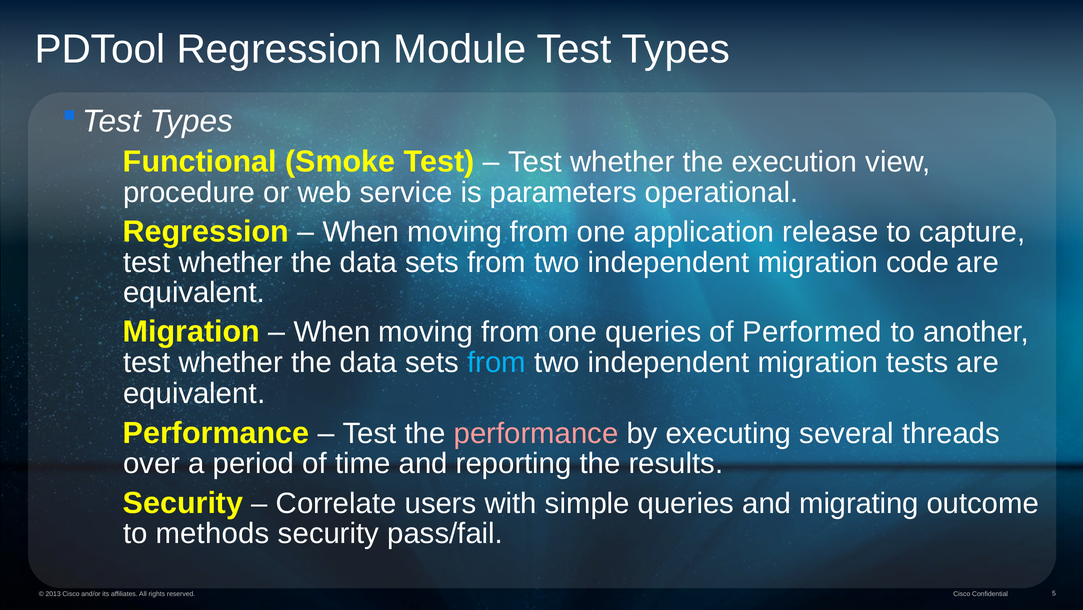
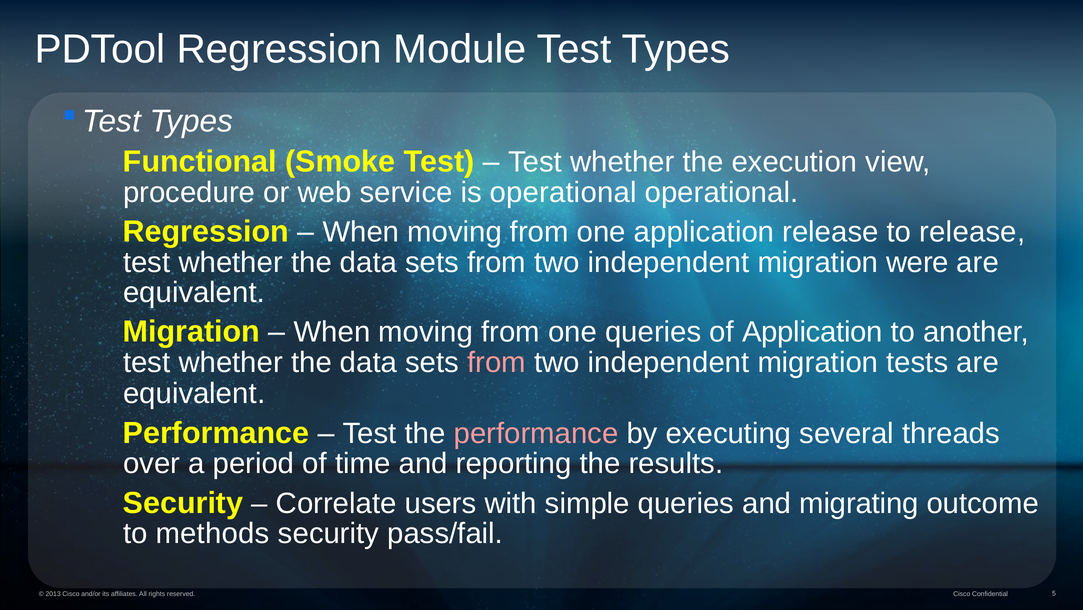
is parameters: parameters -> operational
to capture: capture -> release
code: code -> were
of Performed: Performed -> Application
from at (497, 362) colour: light blue -> pink
